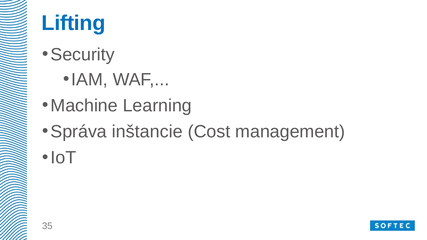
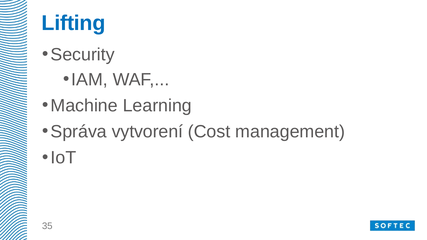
inštancie: inštancie -> vytvorení
